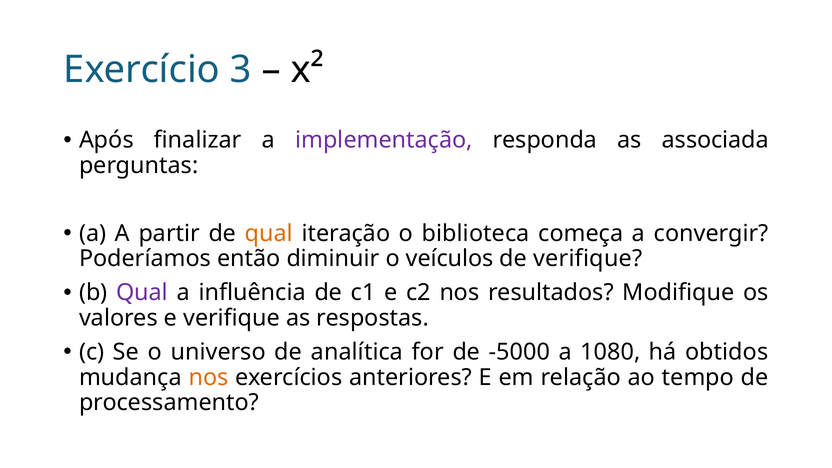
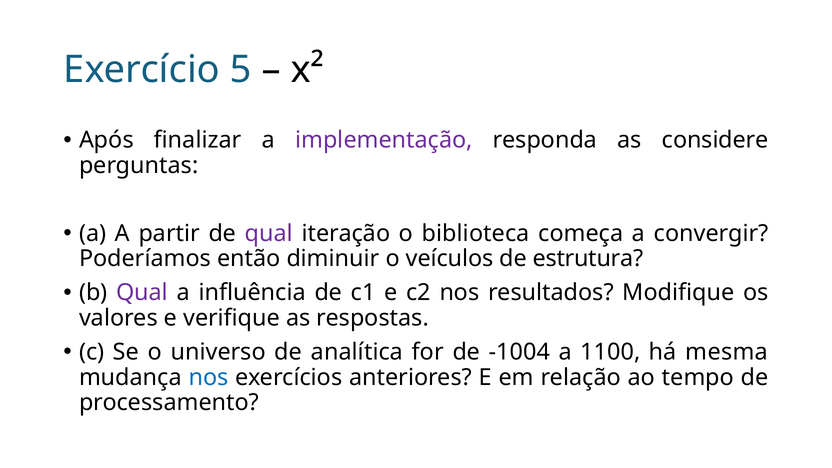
3: 3 -> 5
associada: associada -> considere
qual at (269, 233) colour: orange -> purple
de verifique: verifique -> estrutura
-5000: -5000 -> -1004
1080: 1080 -> 1100
obtidos: obtidos -> mesma
nos at (208, 377) colour: orange -> blue
